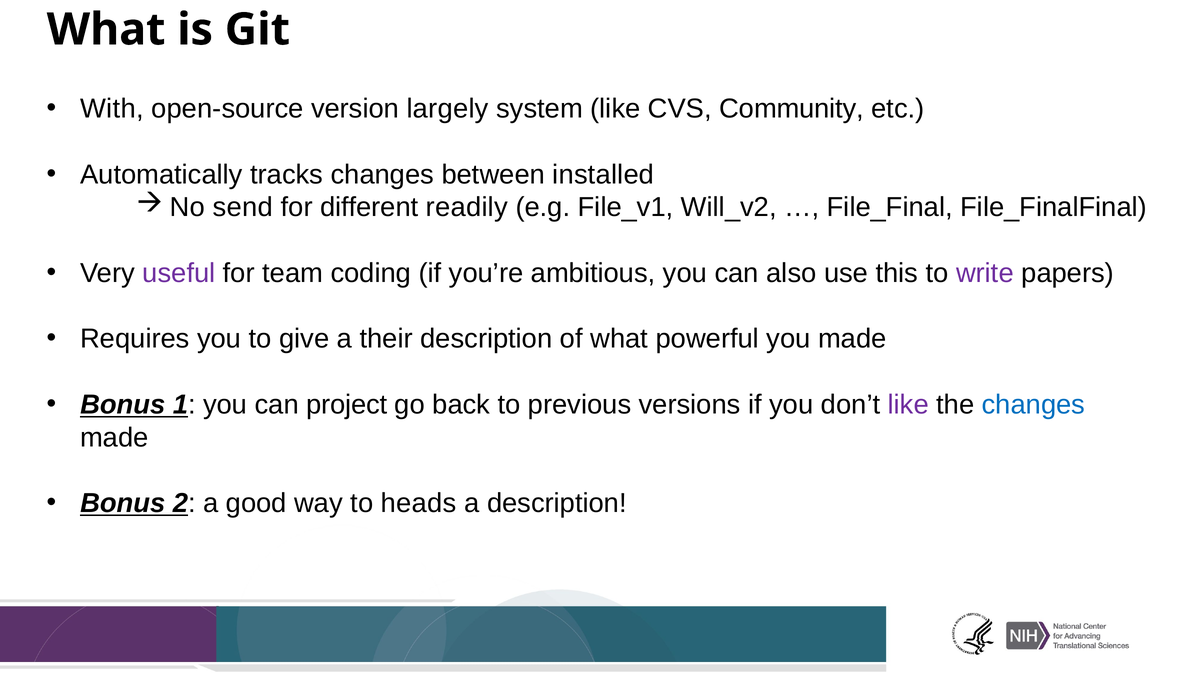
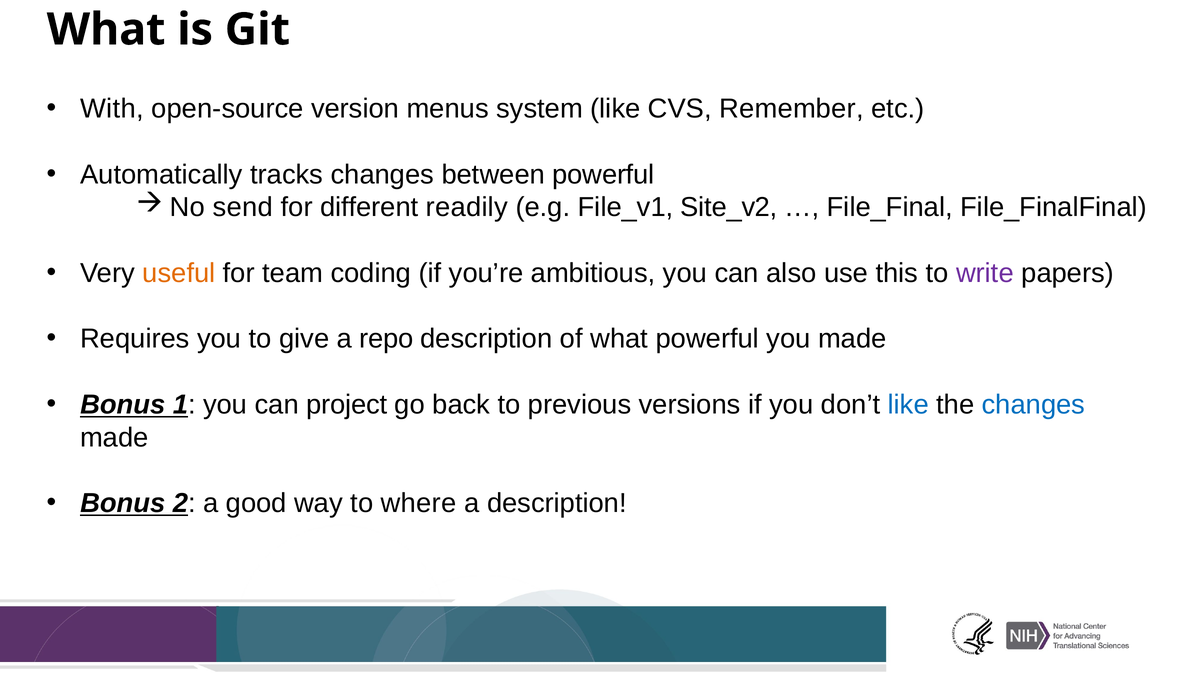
largely: largely -> menus
Community: Community -> Remember
between installed: installed -> powerful
Will_v2: Will_v2 -> Site_v2
useful colour: purple -> orange
their: their -> repo
like at (908, 405) colour: purple -> blue
heads: heads -> where
